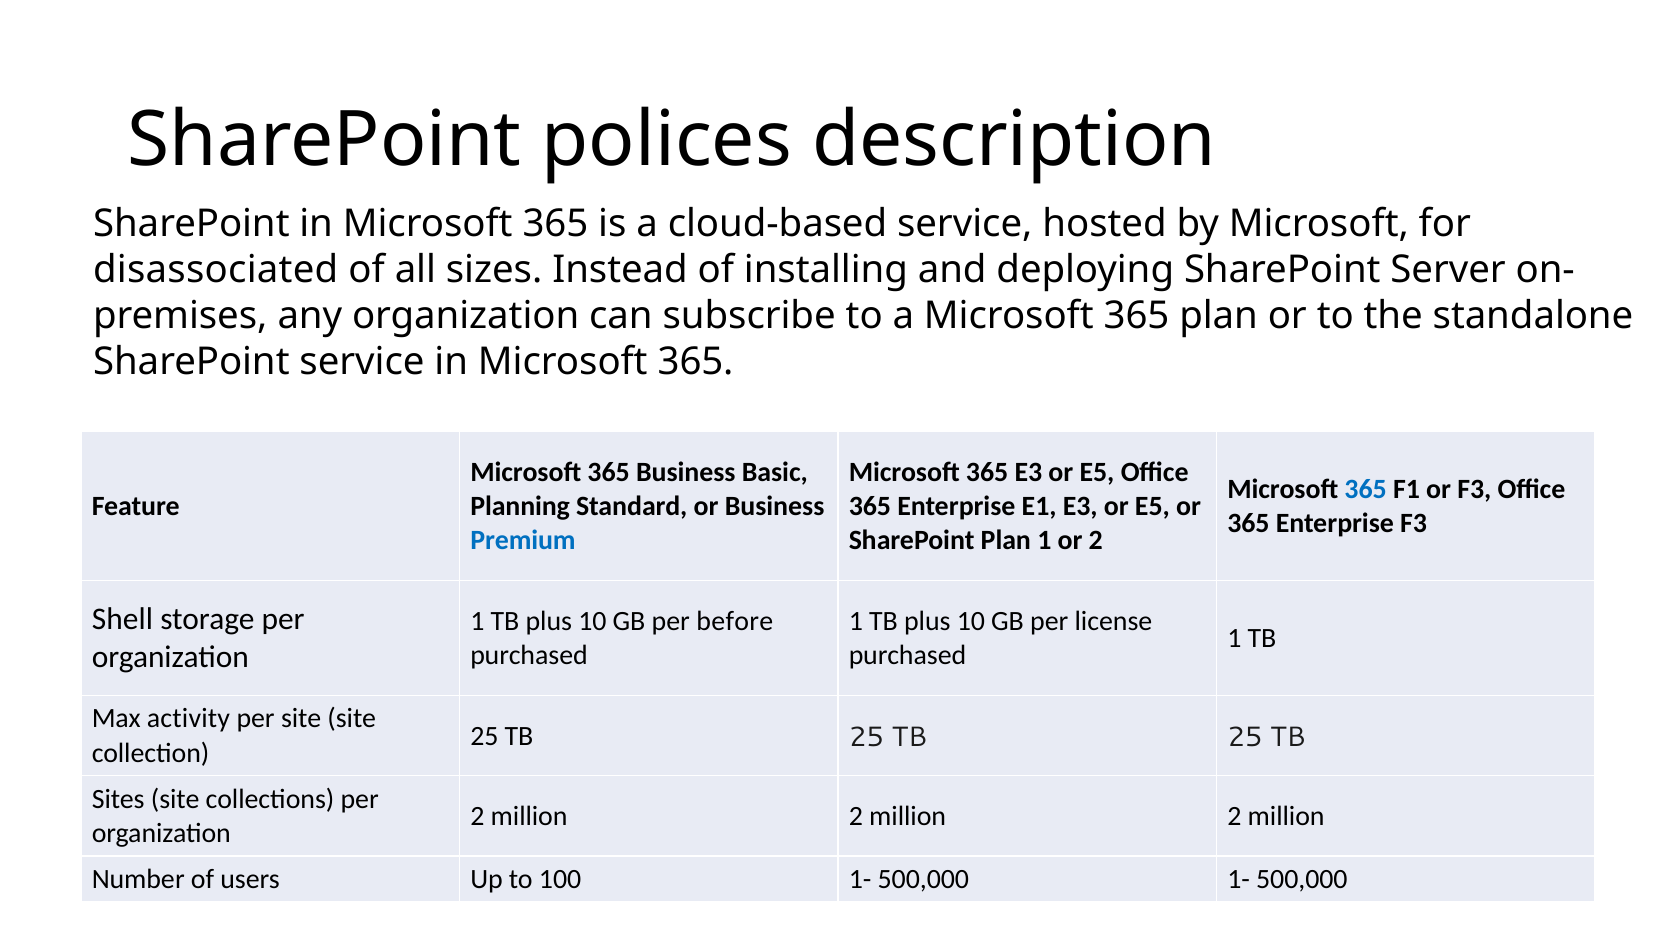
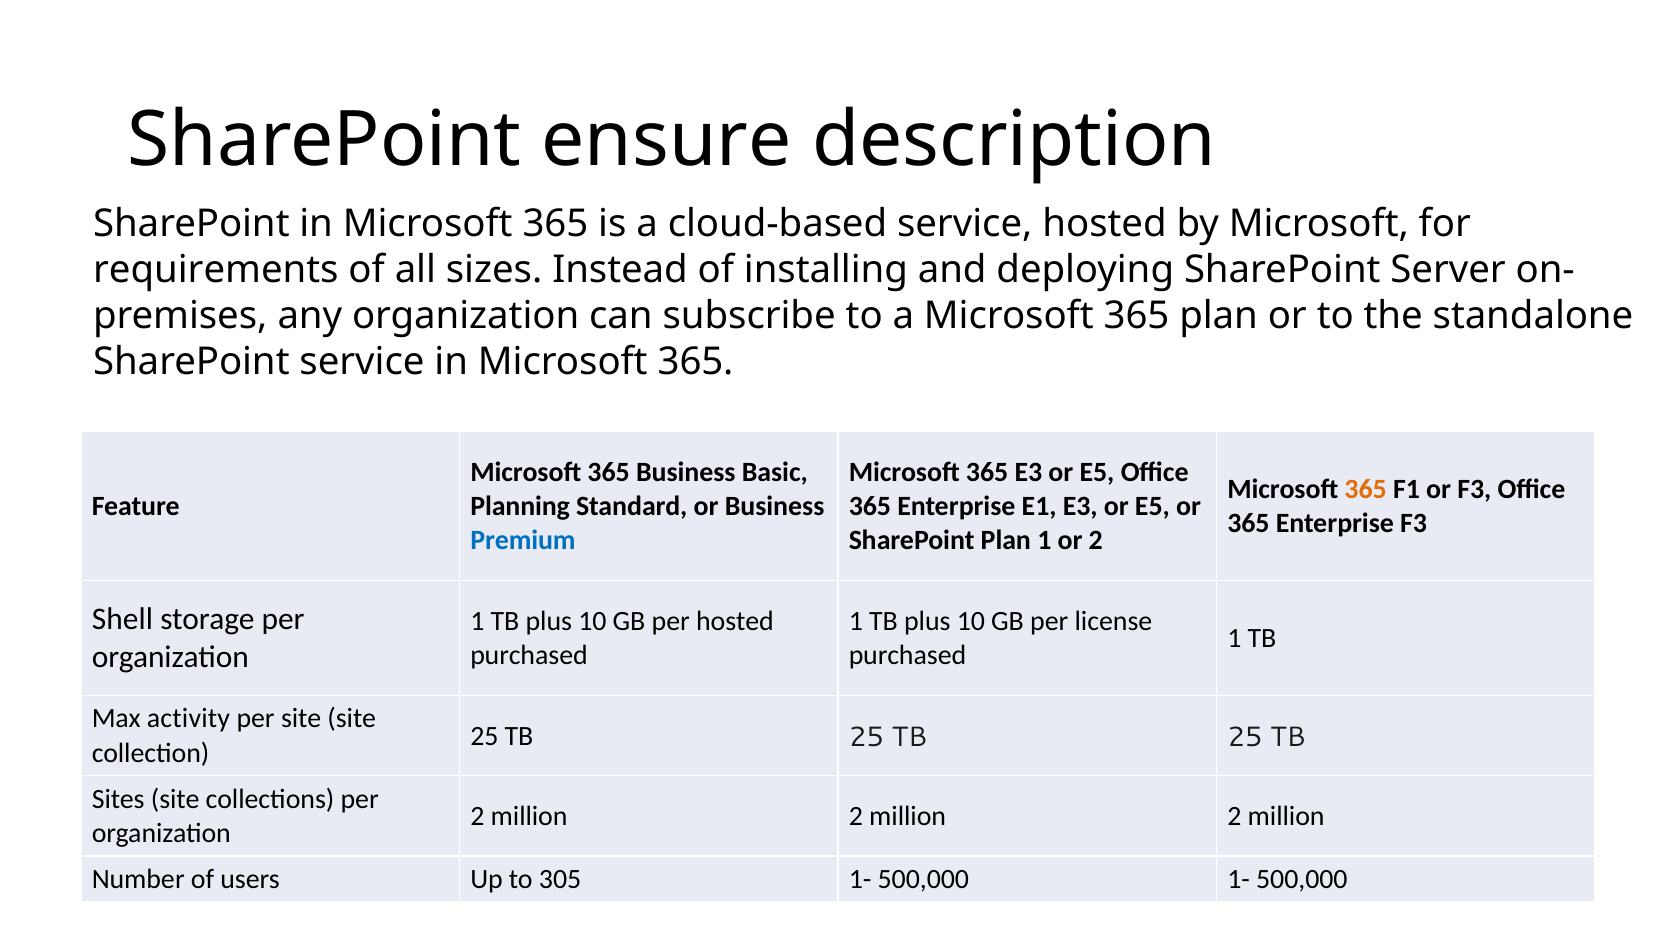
polices: polices -> ensure
disassociated: disassociated -> requirements
365 at (1366, 489) colour: blue -> orange
per before: before -> hosted
100: 100 -> 305
